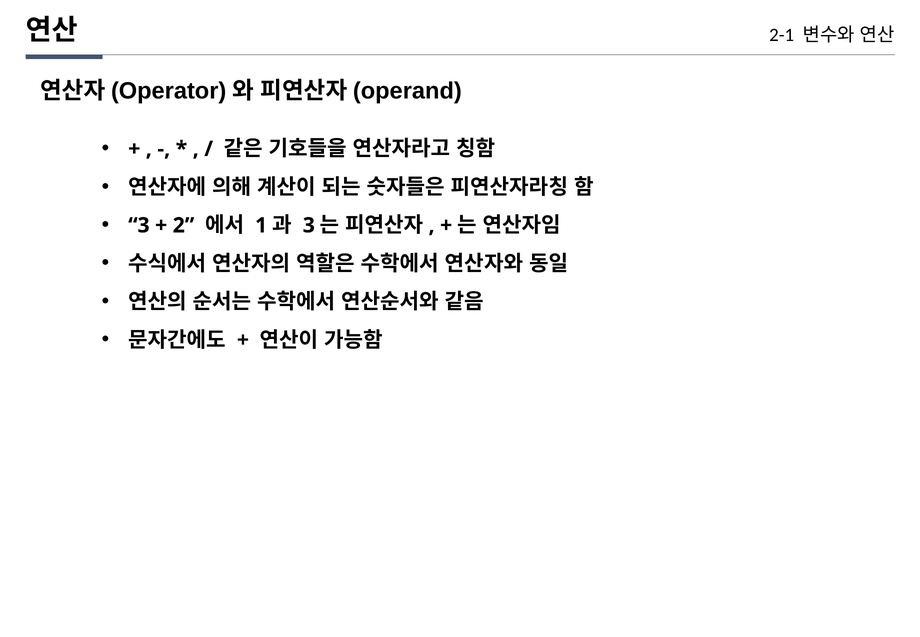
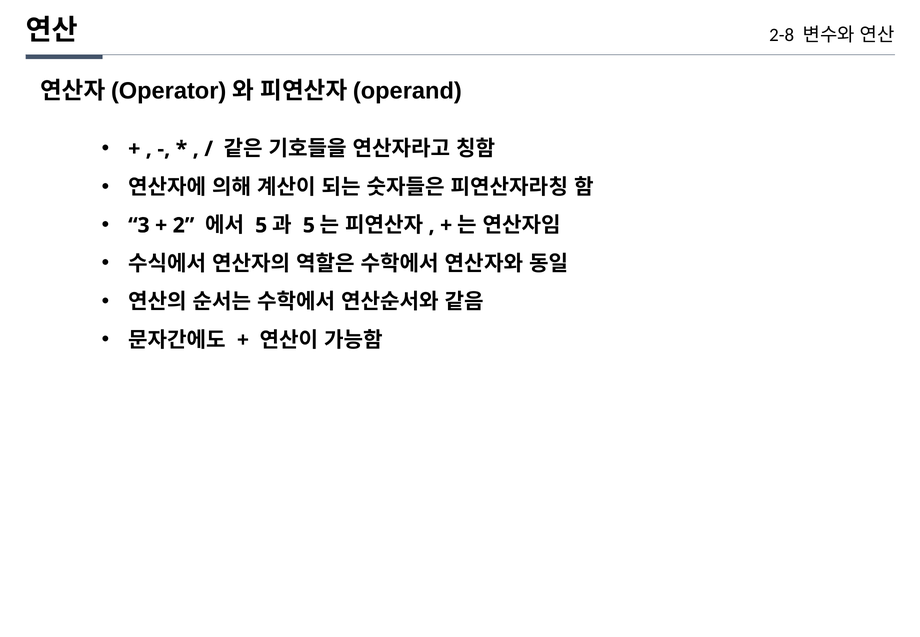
2-1: 2-1 -> 2-8
1 at (261, 225): 1 -> 5
3 at (309, 225): 3 -> 5
